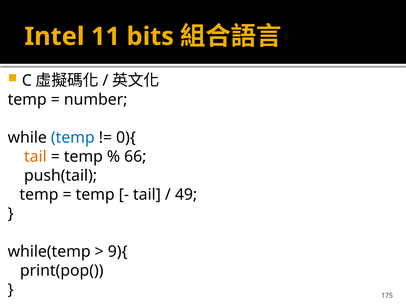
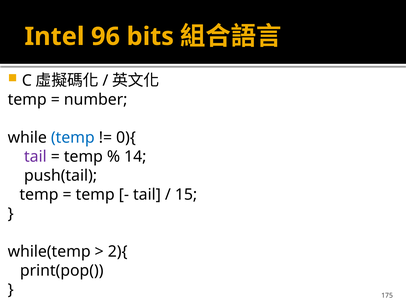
11: 11 -> 96
tail at (35, 156) colour: orange -> purple
66: 66 -> 14
49: 49 -> 15
9){: 9){ -> 2){
